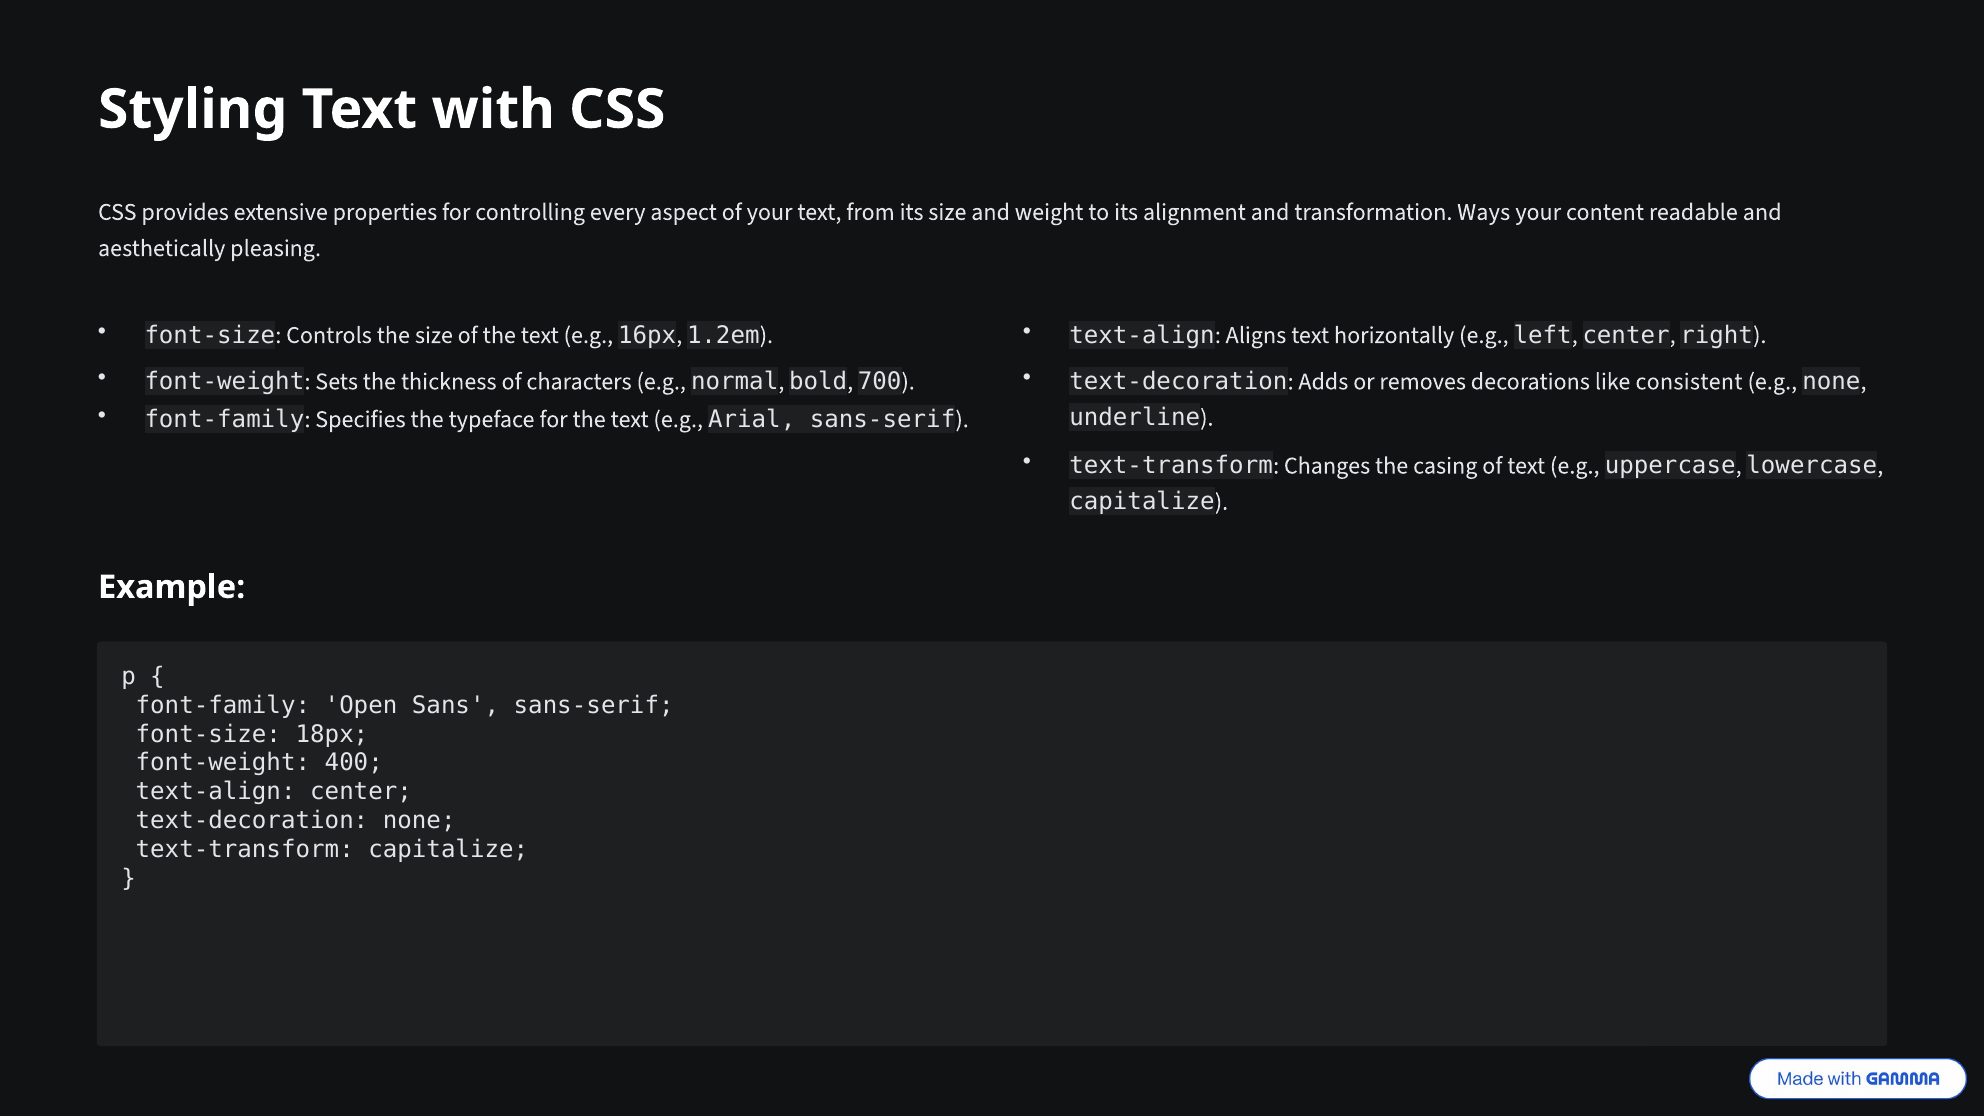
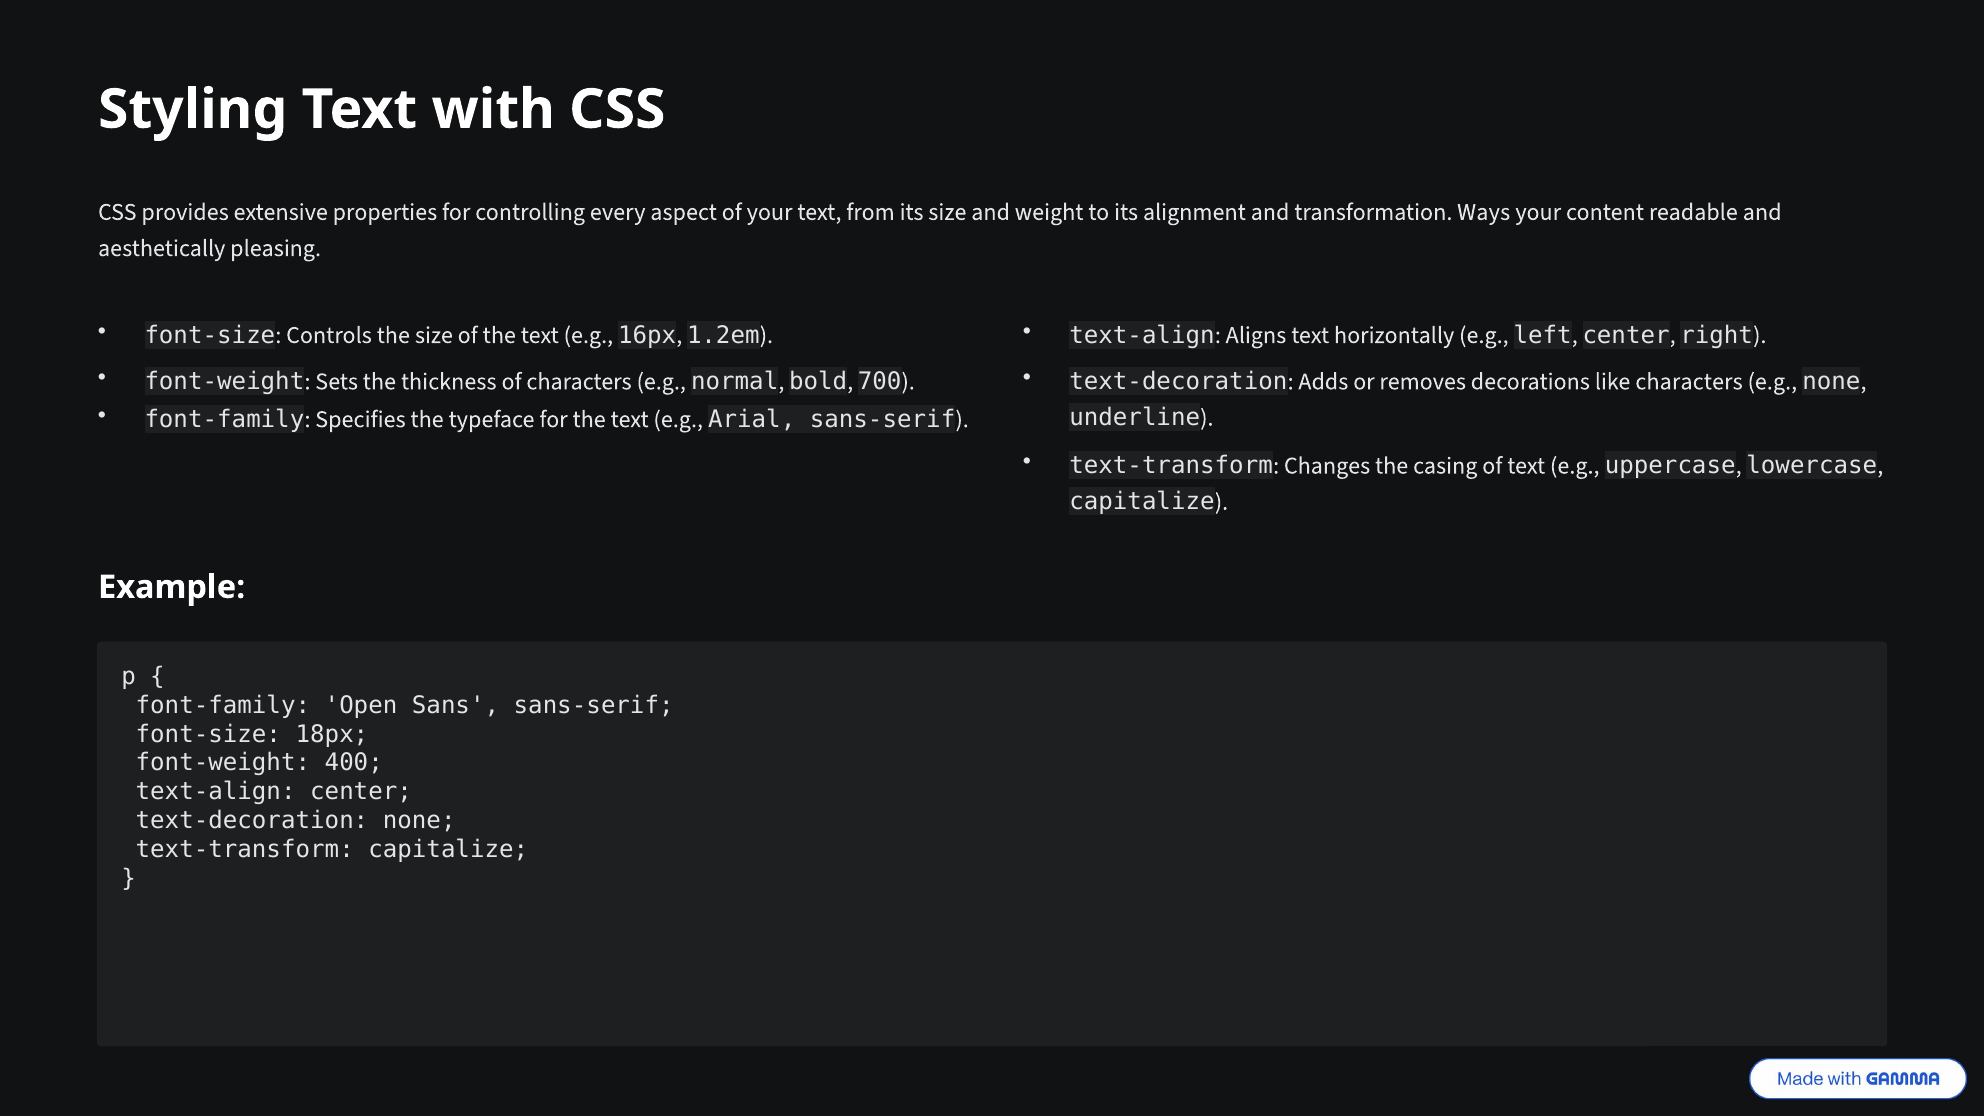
like consistent: consistent -> characters
